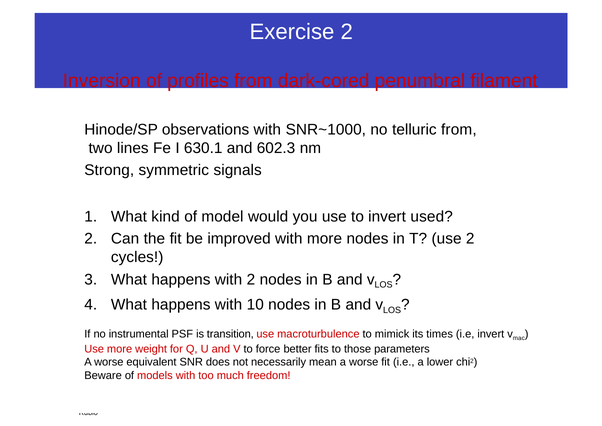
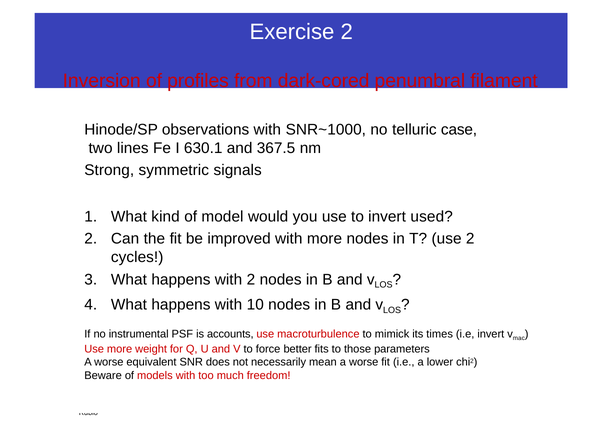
telluric from: from -> case
602.3: 602.3 -> 367.5
transition: transition -> accounts
